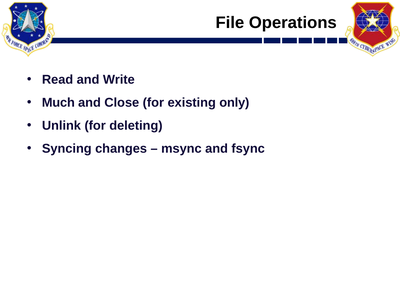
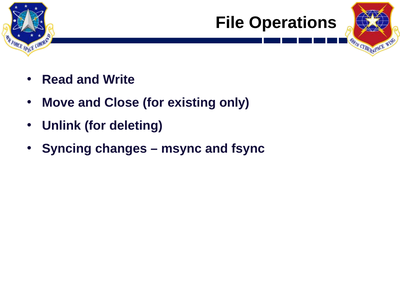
Much: Much -> Move
